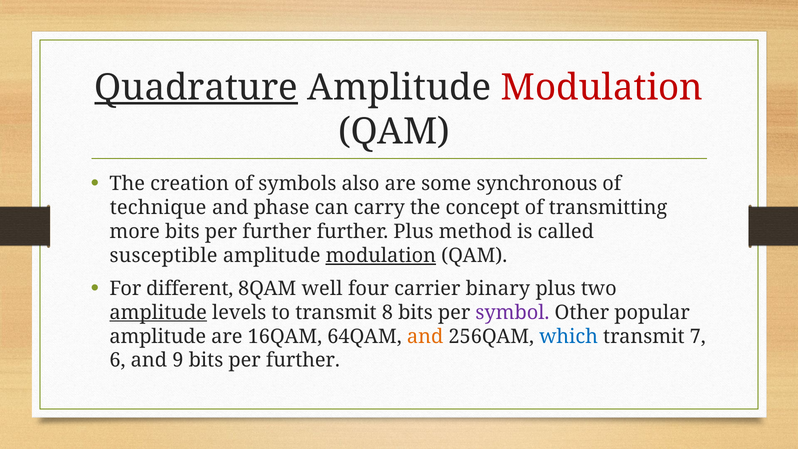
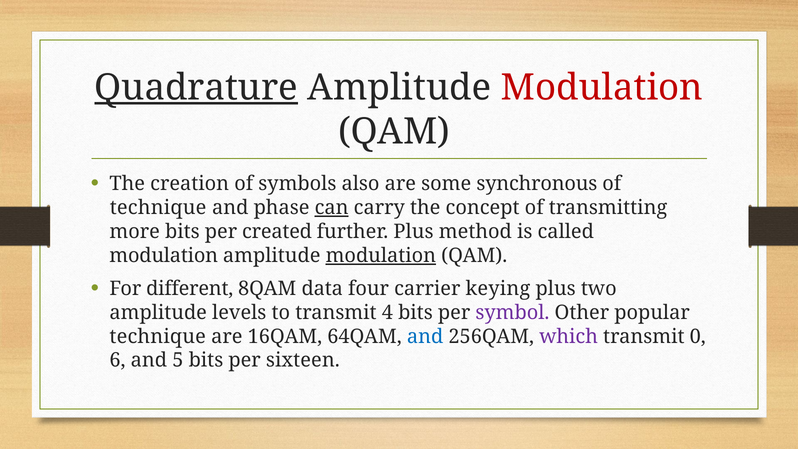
can underline: none -> present
more bits per further: further -> created
susceptible at (164, 256): susceptible -> modulation
well: well -> data
binary: binary -> keying
amplitude at (158, 312) underline: present -> none
8: 8 -> 4
amplitude at (158, 336): amplitude -> technique
and at (425, 336) colour: orange -> blue
which colour: blue -> purple
7: 7 -> 0
9: 9 -> 5
further at (303, 360): further -> sixteen
